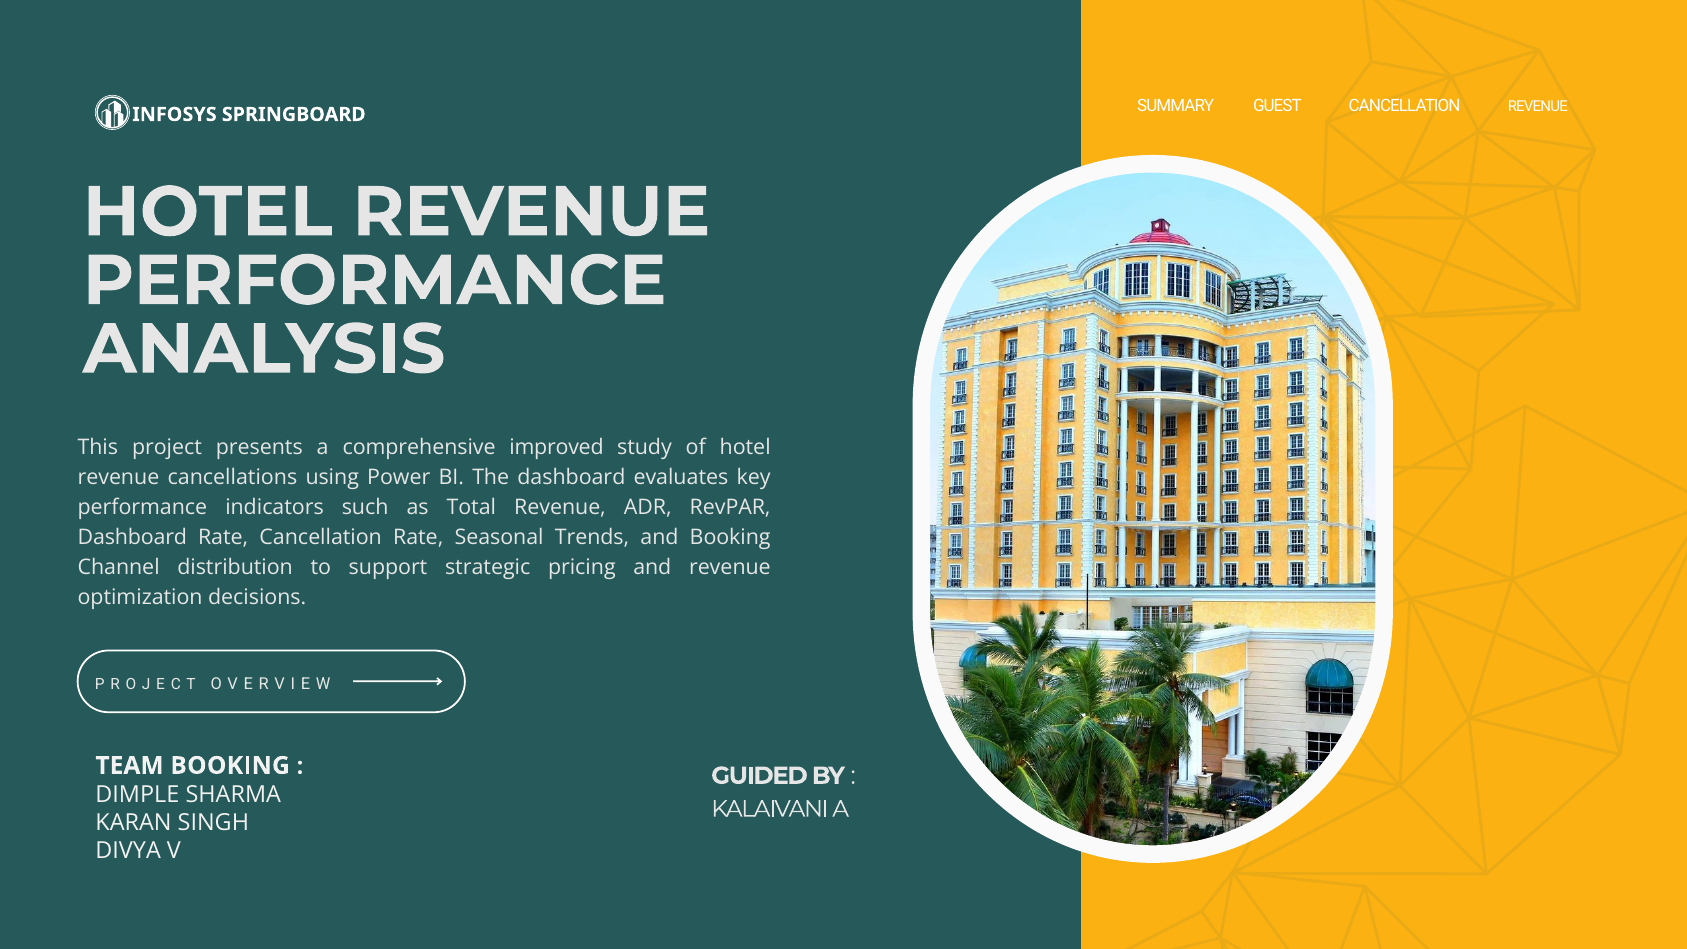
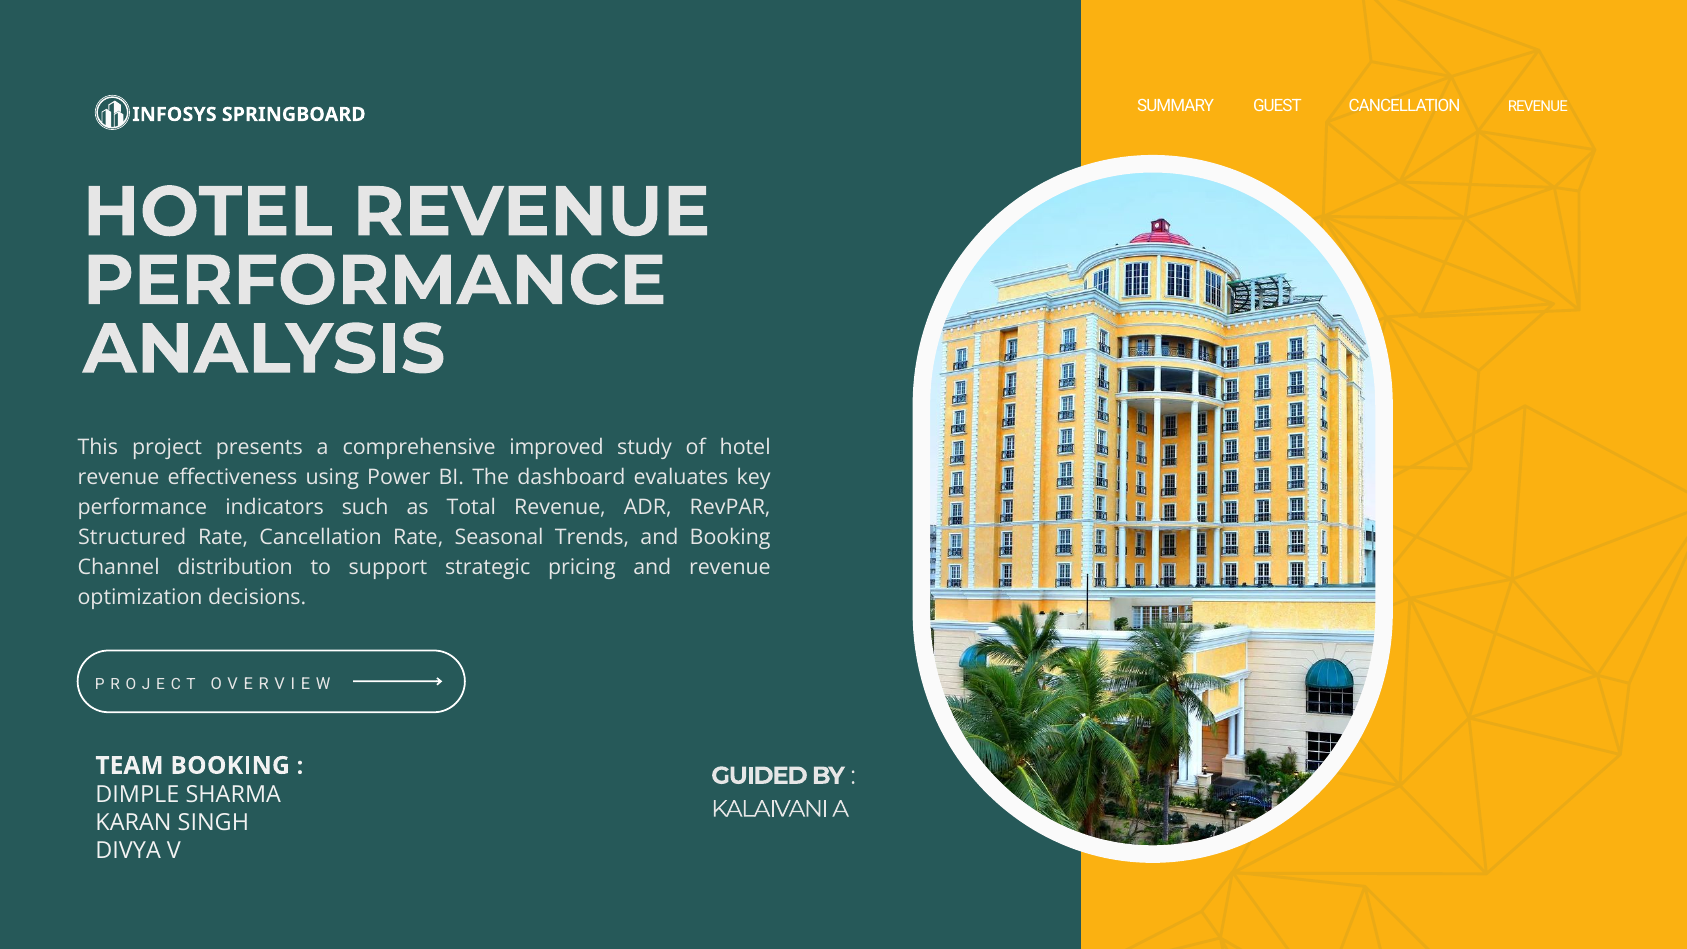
cancellations: cancellations -> effectiveness
Dashboard at (132, 537): Dashboard -> Structured
